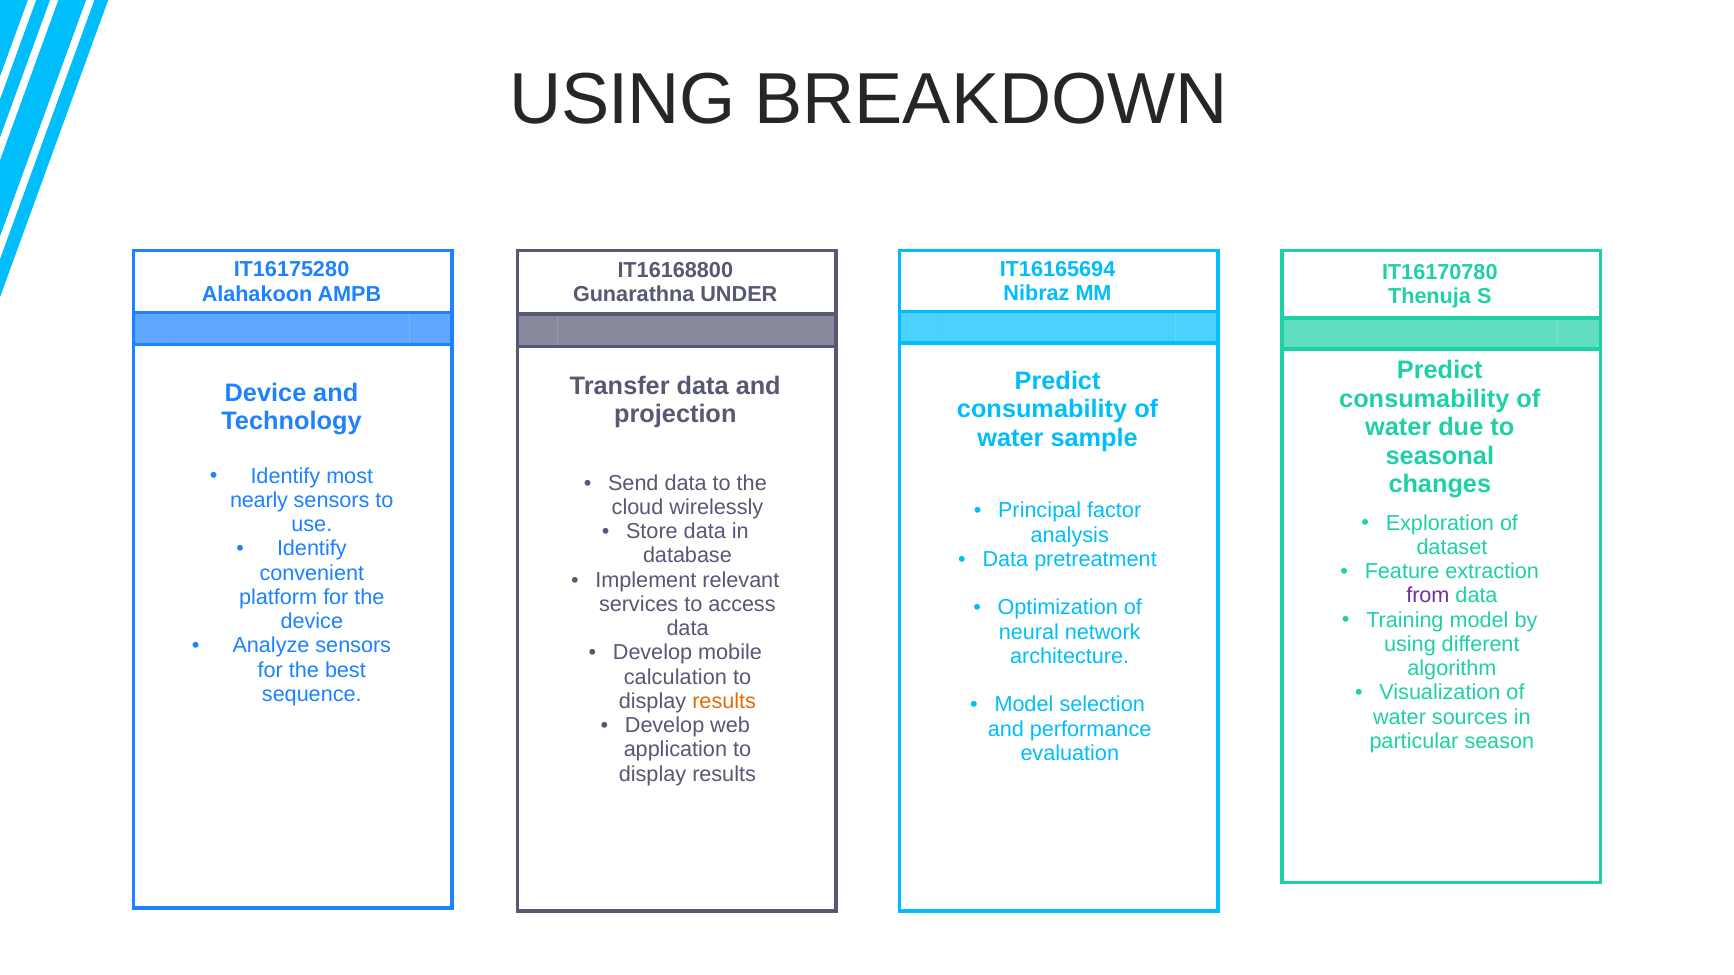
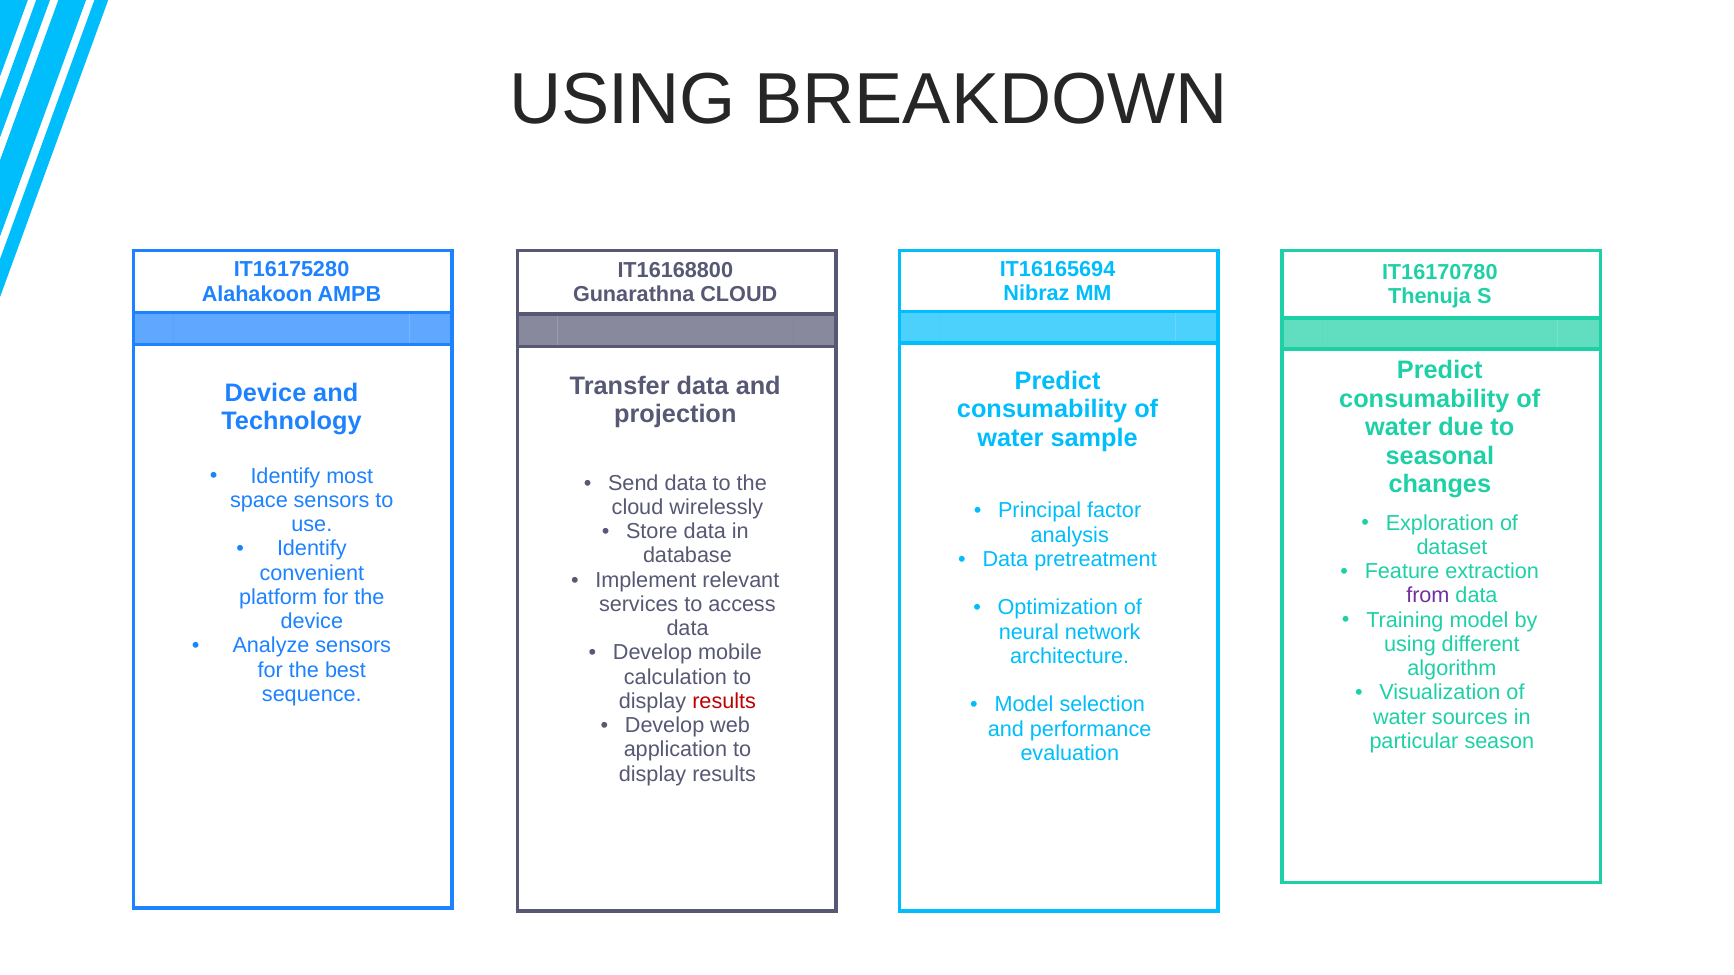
Gunarathna UNDER: UNDER -> CLOUD
nearly: nearly -> space
results at (724, 702) colour: orange -> red
